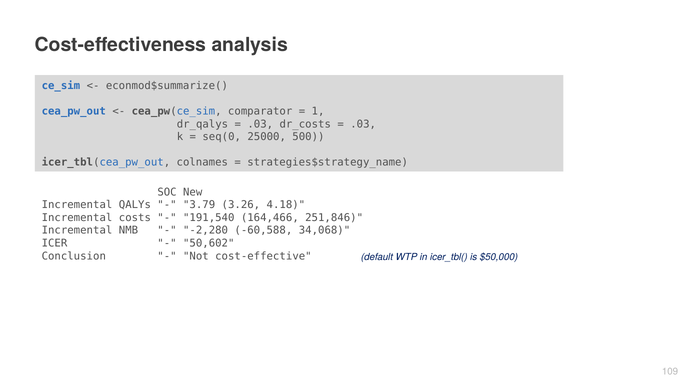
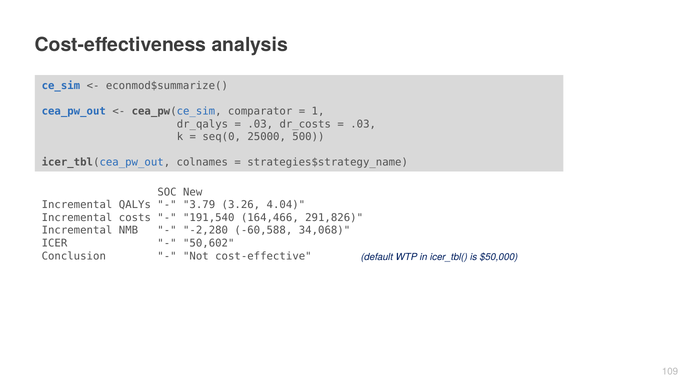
4.18: 4.18 -> 4.04
251,846: 251,846 -> 291,826
